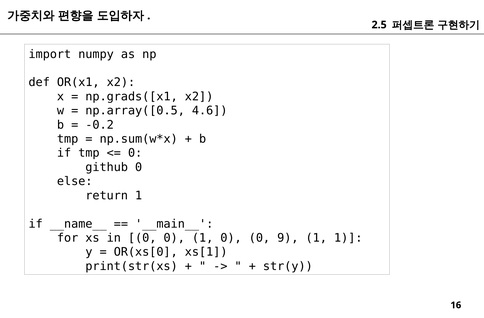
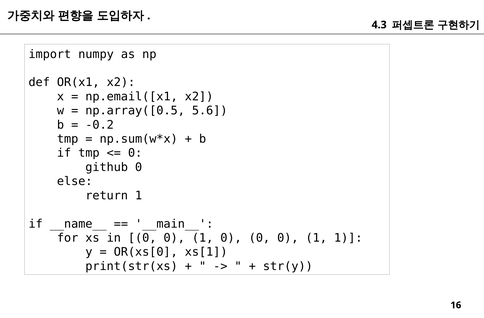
2.5: 2.5 -> 4.3
np.grads([x1: np.grads([x1 -> np.email([x1
4.6: 4.6 -> 5.6
0 0 9: 9 -> 0
